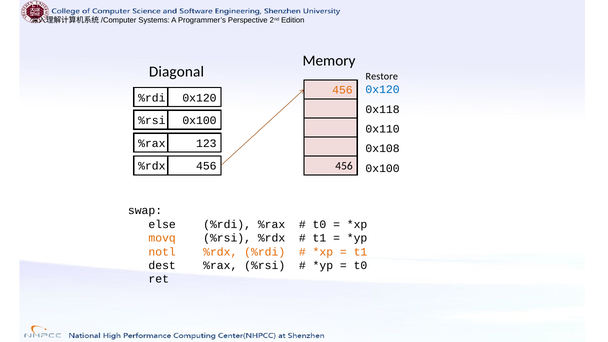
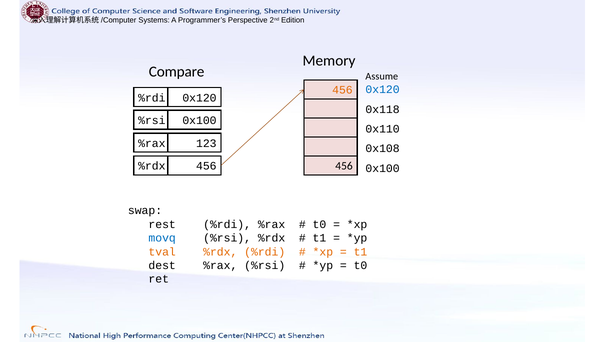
Diagonal: Diagonal -> Compare
Restore: Restore -> Assume
else: else -> rest
movq colour: orange -> blue
notl: notl -> tval
